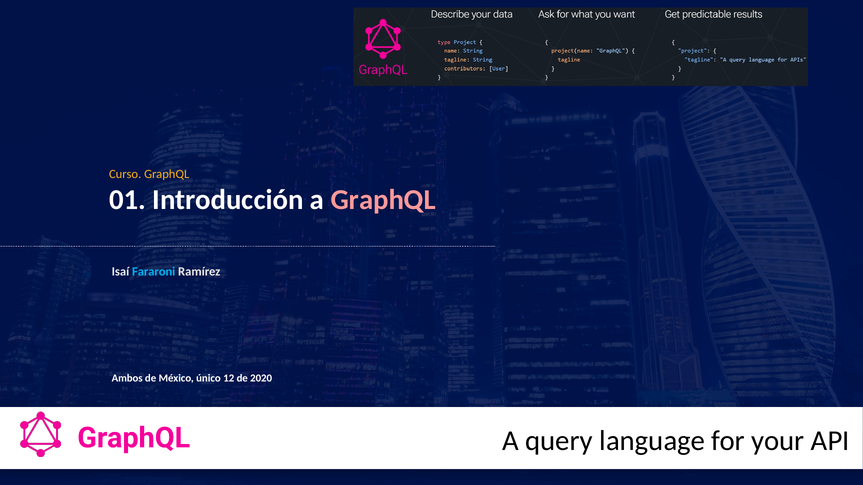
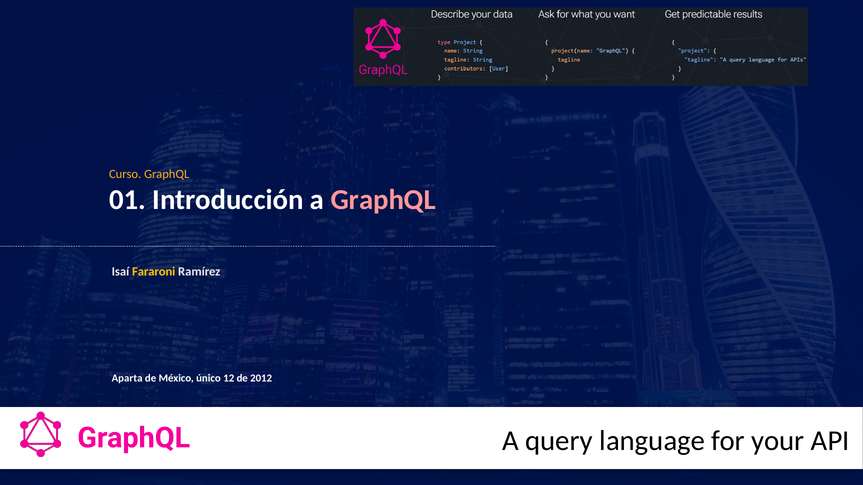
Fararoni colour: light blue -> yellow
Ambos: Ambos -> Aparta
2020: 2020 -> 2012
